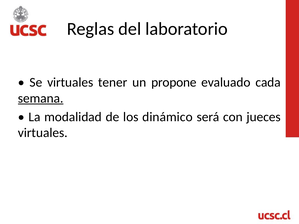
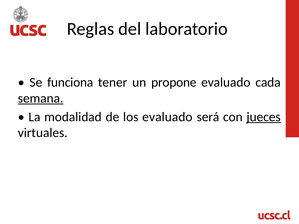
Se virtuales: virtuales -> funciona
los dinámico: dinámico -> evaluado
jueces underline: none -> present
